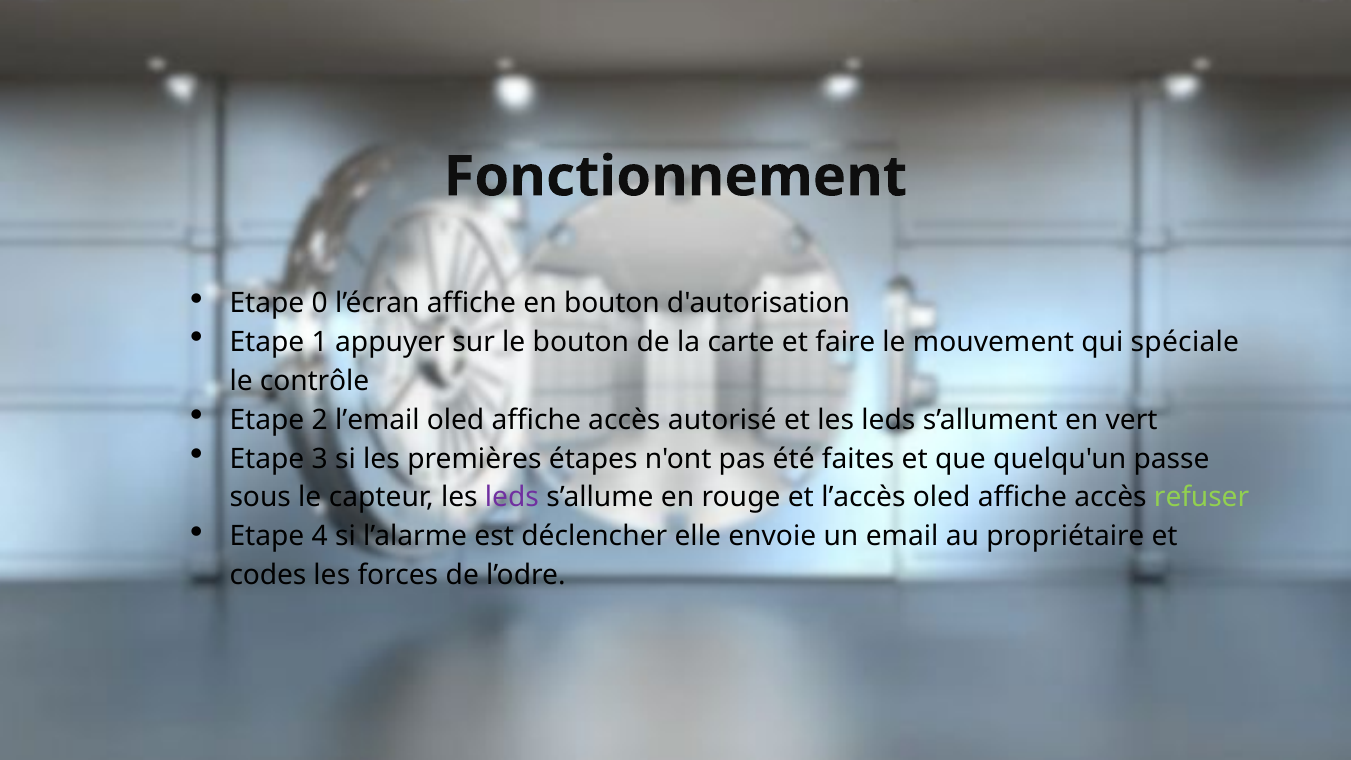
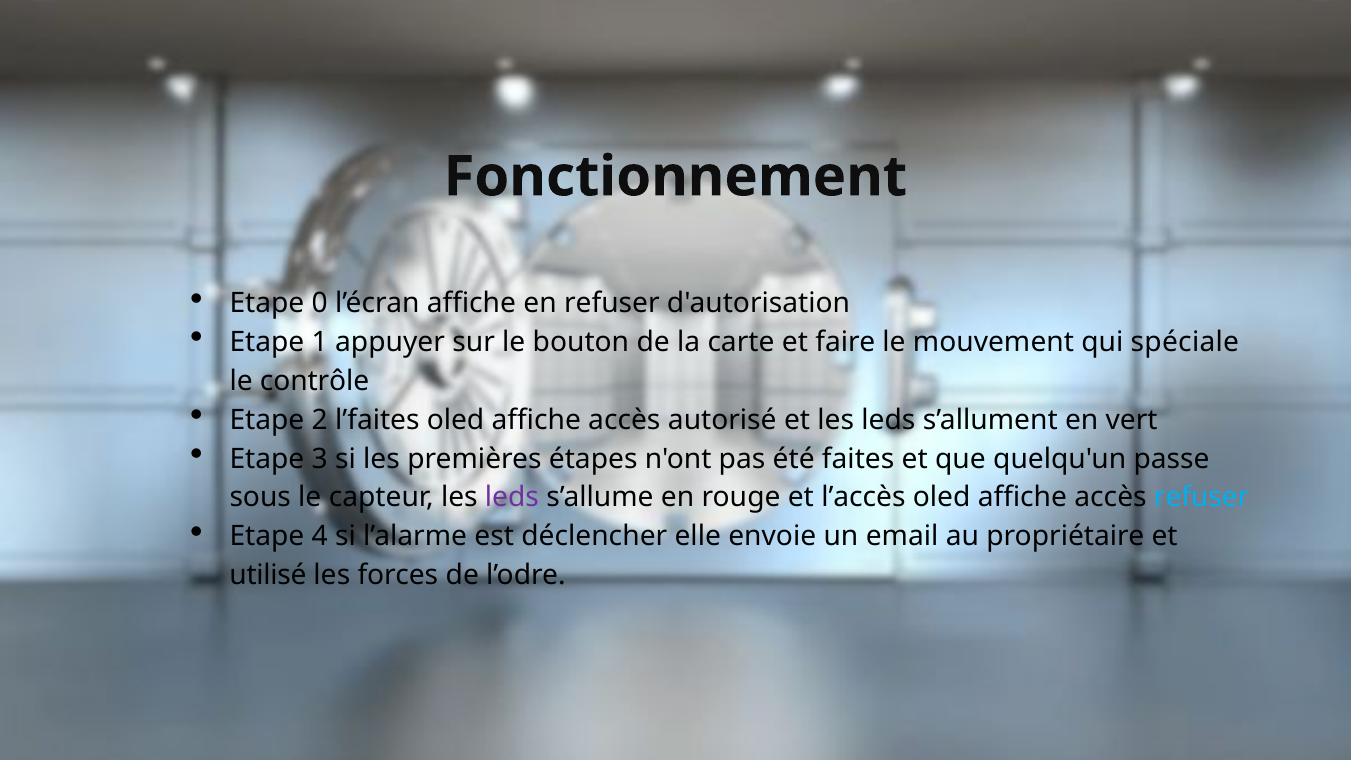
en bouton: bouton -> refuser
l’email: l’email -> l’faites
refuser at (1202, 498) colour: light green -> light blue
codes: codes -> utilisé
